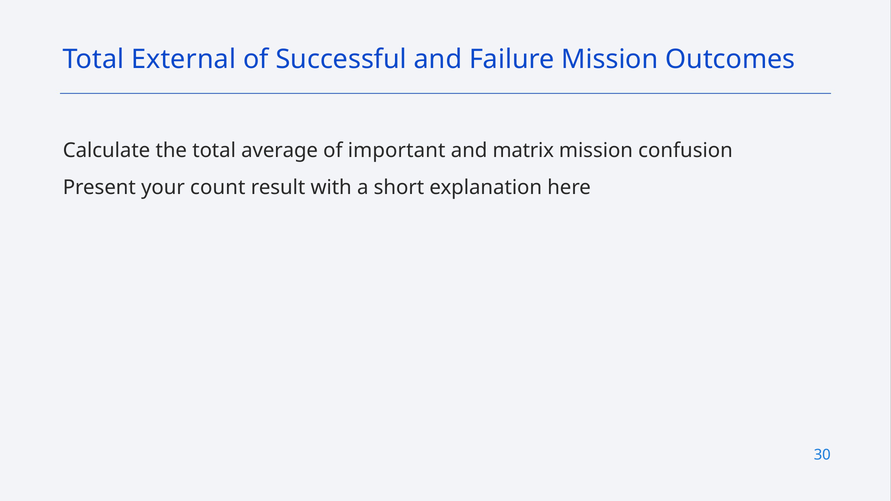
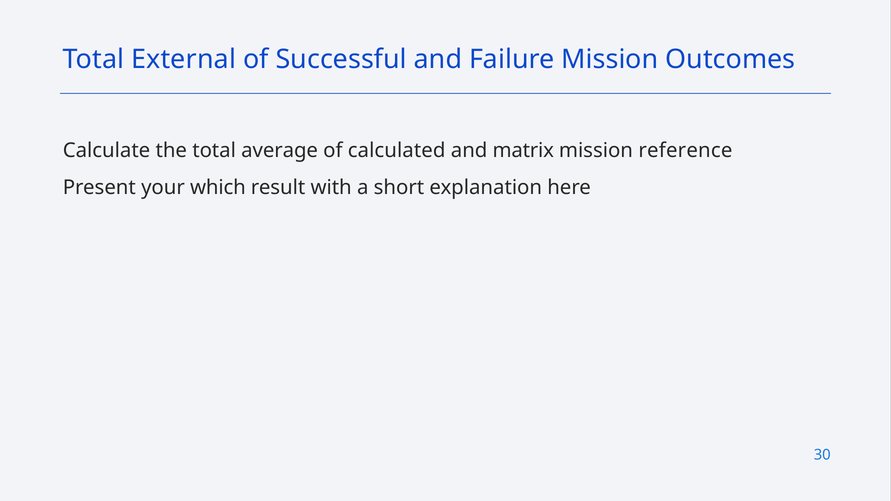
important: important -> calculated
confusion: confusion -> reference
count: count -> which
